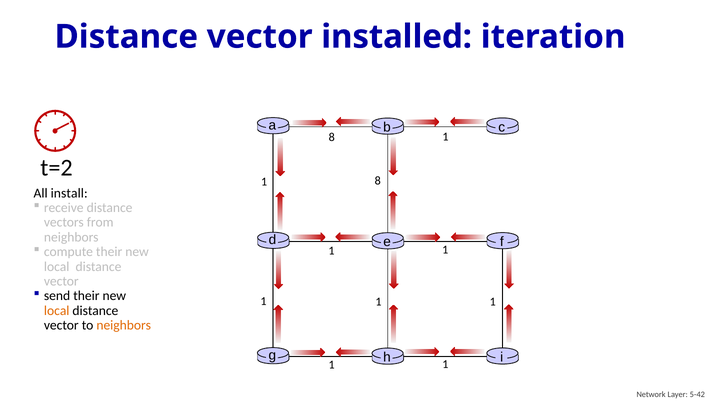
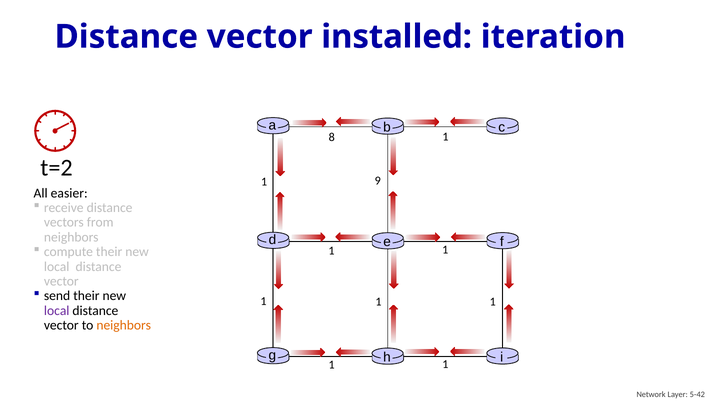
8 at (378, 181): 8 -> 9
install: install -> easier
local at (57, 310) colour: orange -> purple
